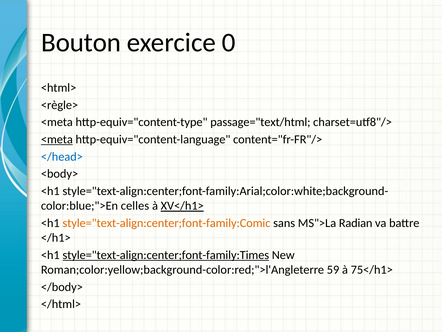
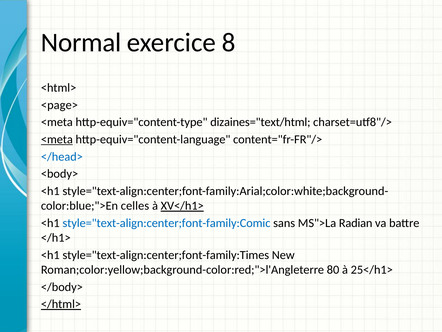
Bouton: Bouton -> Normal
0: 0 -> 8
<règle>: <règle> -> <page>
passage="text/html: passage="text/html -> dizaines="text/html
style="text-align:center;font-family:Comic colour: orange -> blue
style="text-align:center;font-family:Times underline: present -> none
59: 59 -> 80
75</h1>: 75</h1> -> 25</h1>
</html> underline: none -> present
